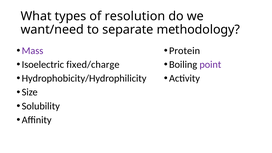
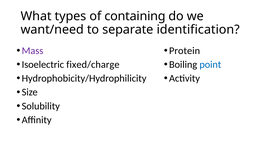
resolution: resolution -> containing
methodology: methodology -> identification
point colour: purple -> blue
